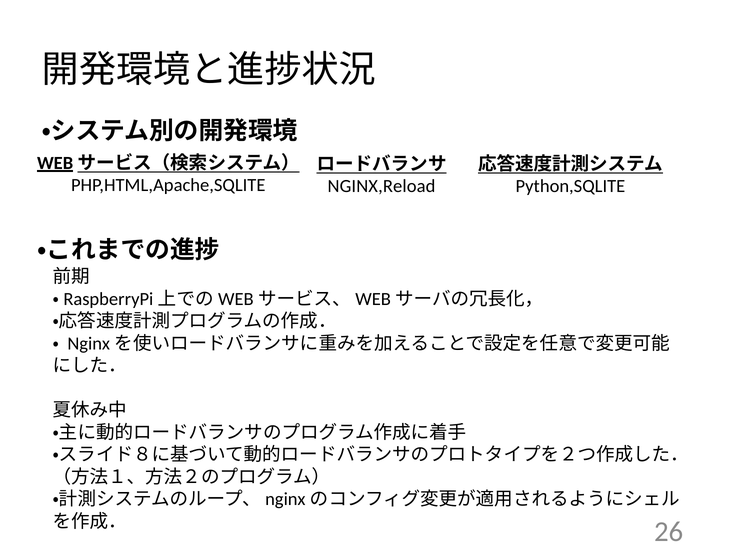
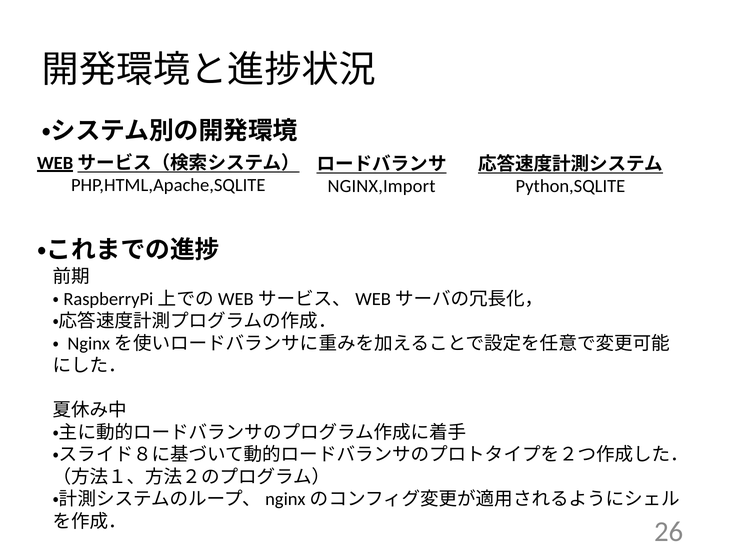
NGINX,Reload: NGINX,Reload -> NGINX,Import
